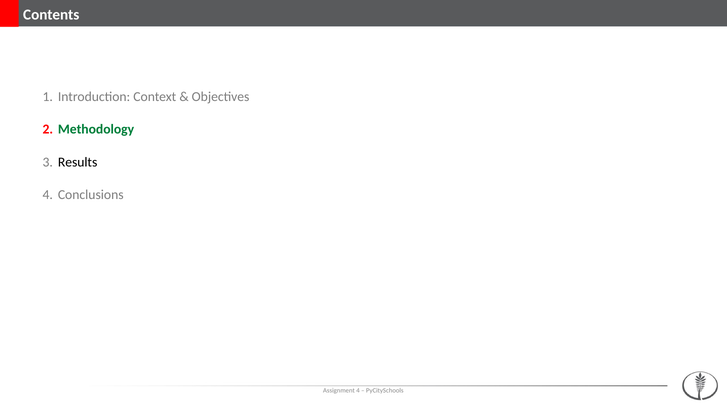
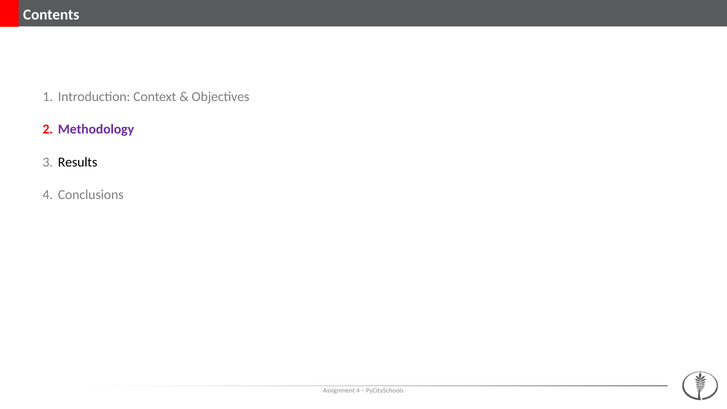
Methodology colour: green -> purple
